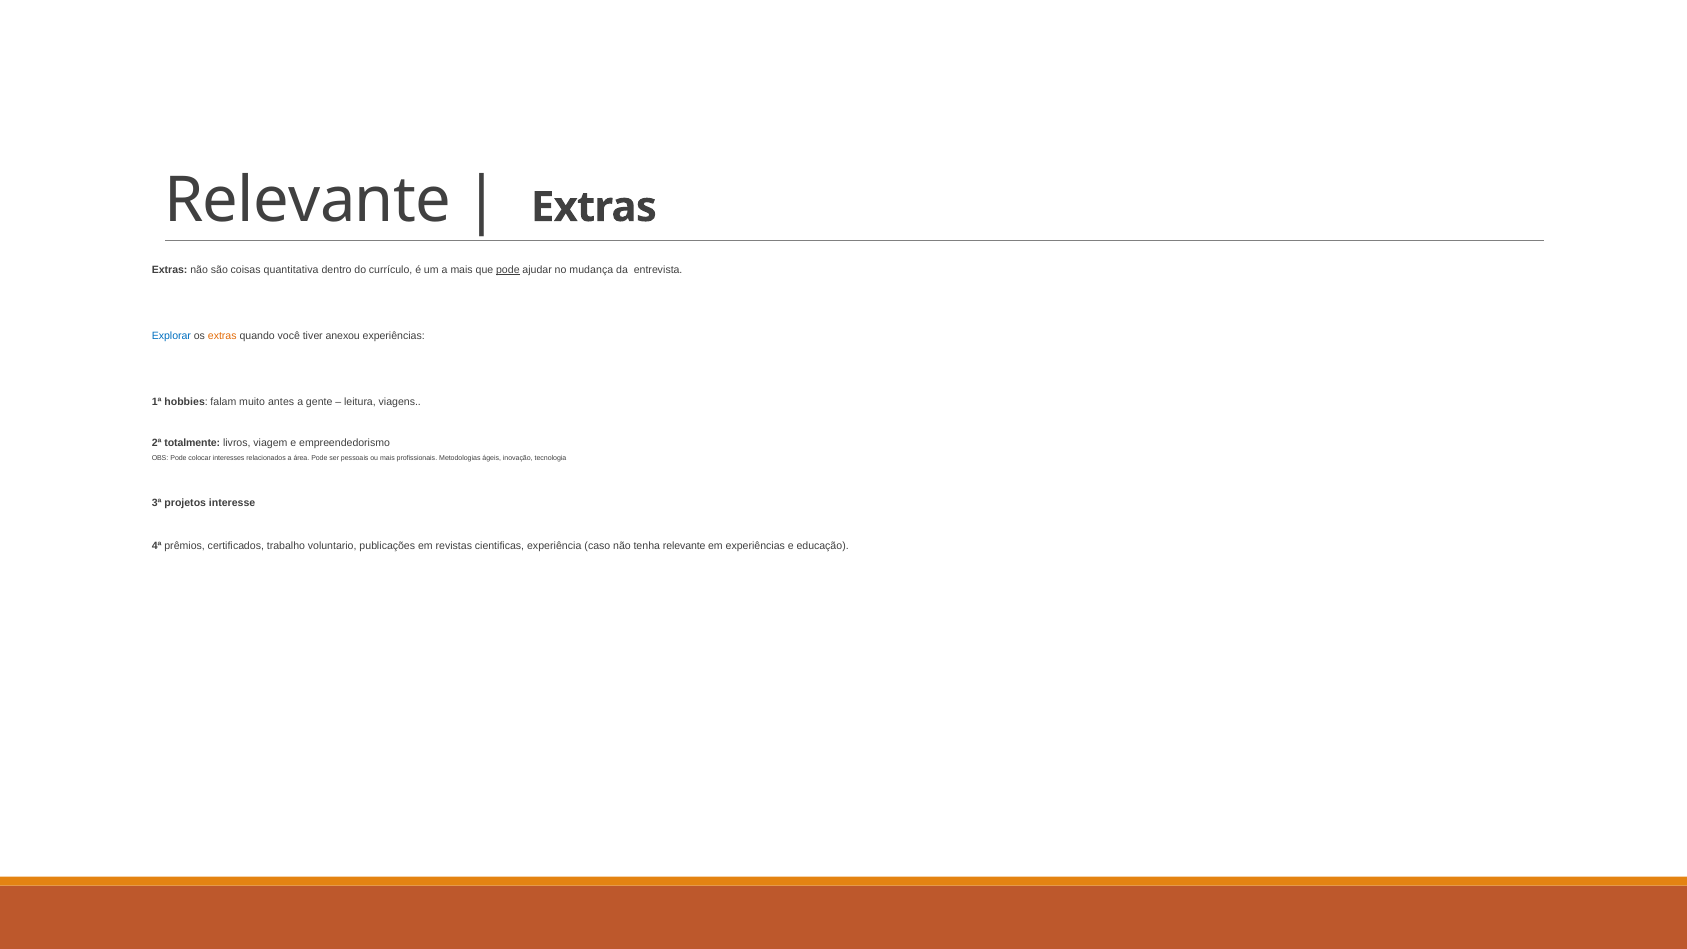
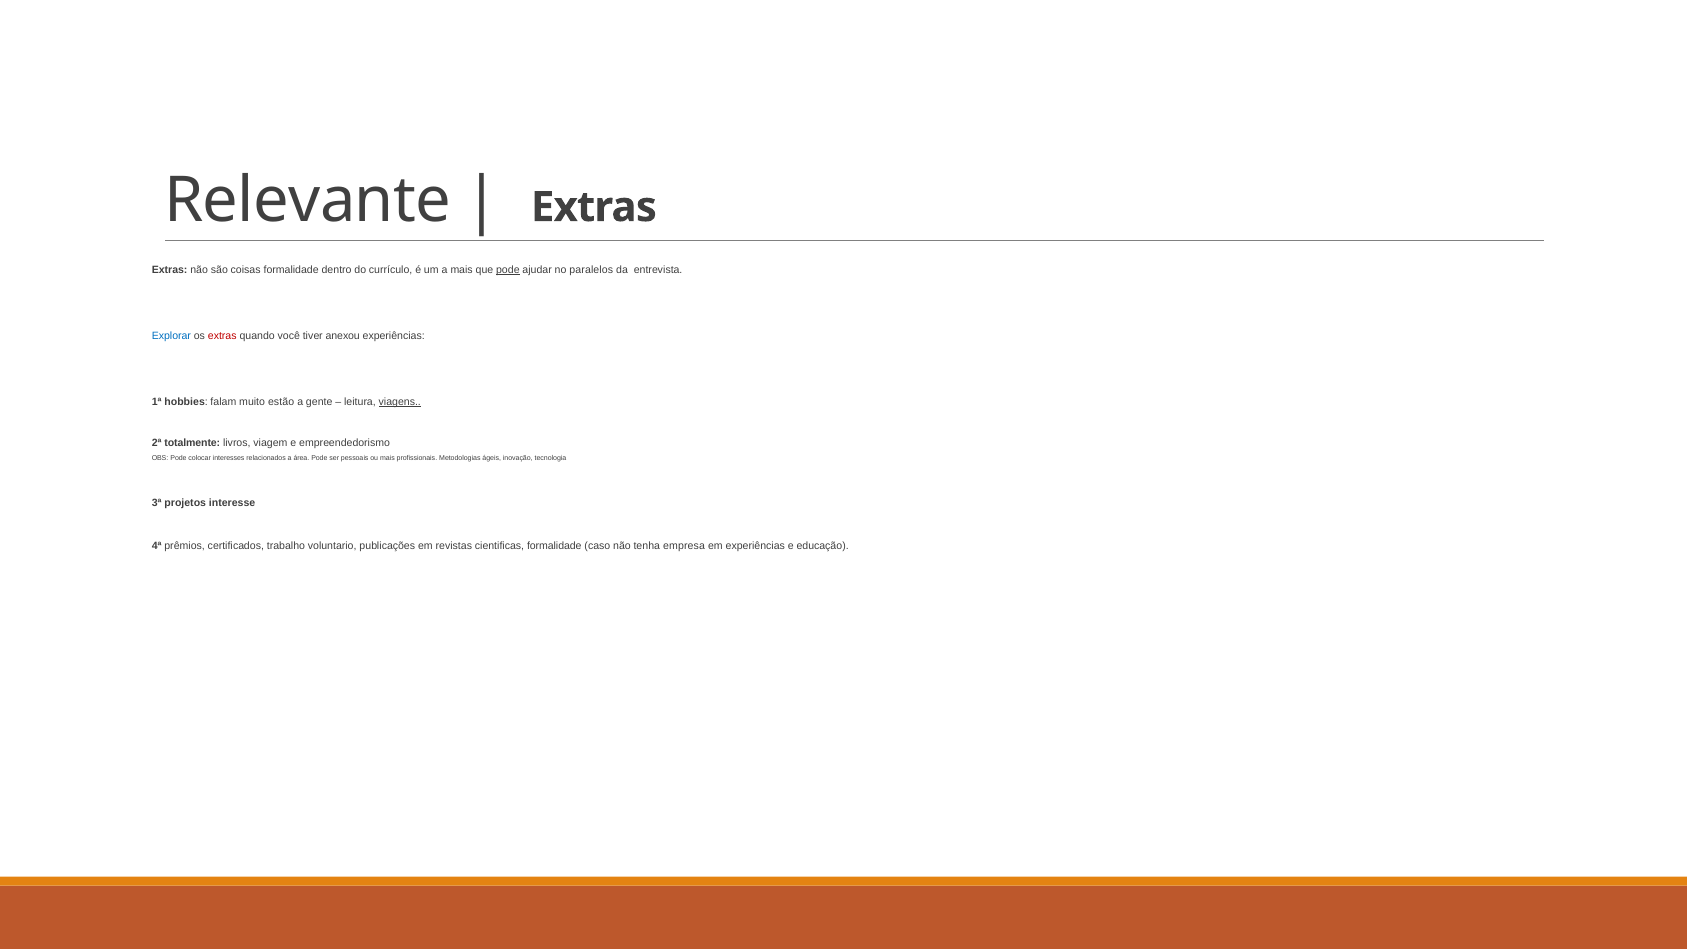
coisas quantitativa: quantitativa -> formalidade
mudança: mudança -> paralelos
extras at (222, 336) colour: orange -> red
antes: antes -> estão
viagens underline: none -> present
cientificas experiência: experiência -> formalidade
tenha relevante: relevante -> empresa
